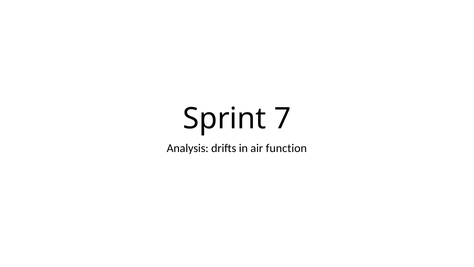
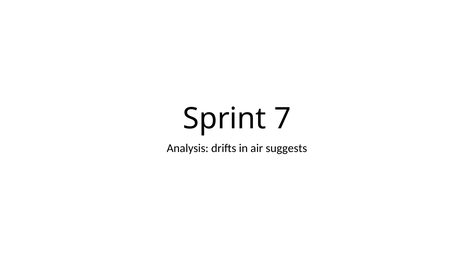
function: function -> suggests
